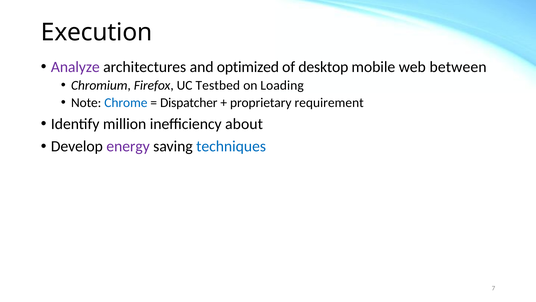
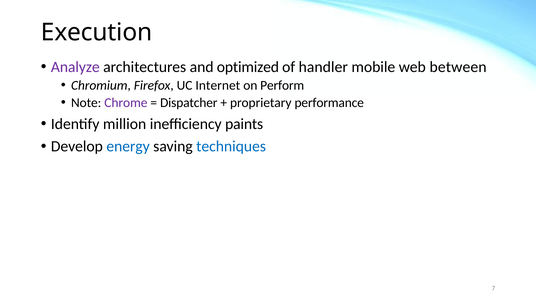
desktop: desktop -> handler
Testbed: Testbed -> Internet
Loading: Loading -> Perform
Chrome colour: blue -> purple
requirement: requirement -> performance
about: about -> paints
energy colour: purple -> blue
